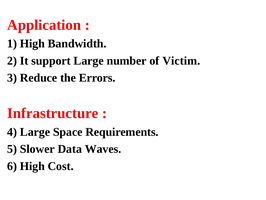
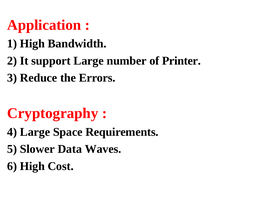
Victim: Victim -> Printer
Infrastructure: Infrastructure -> Cryptography
